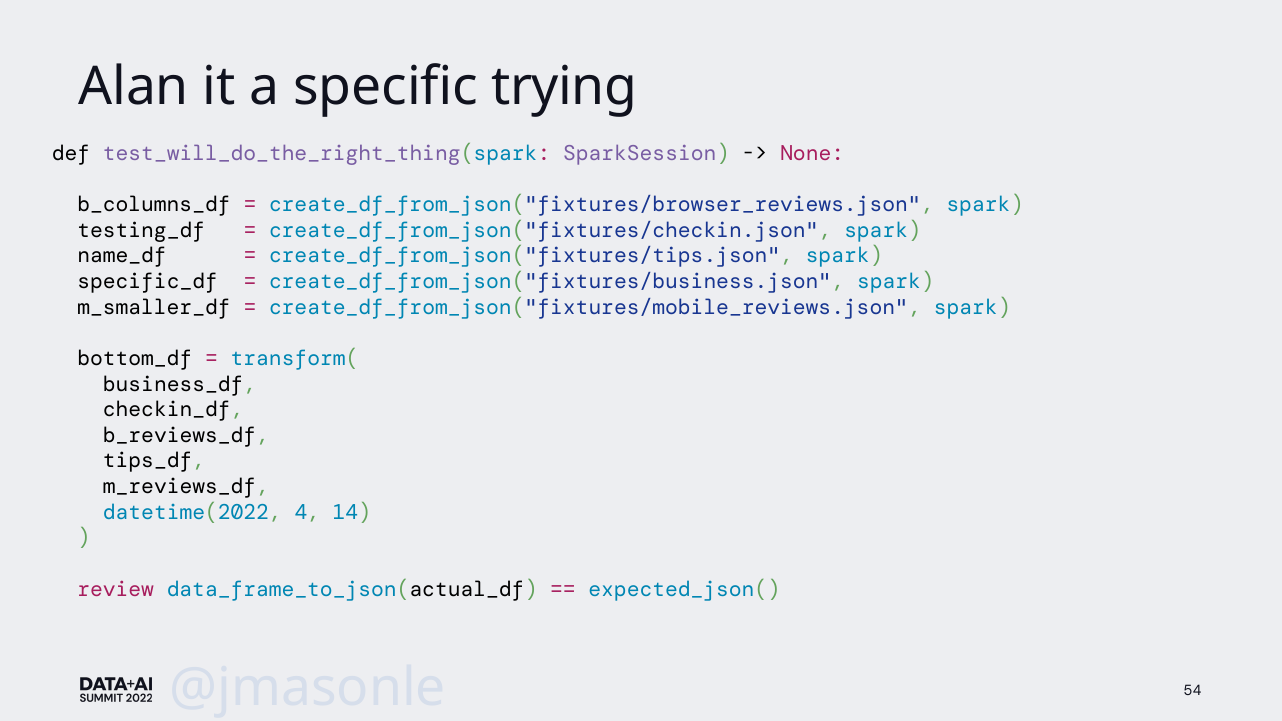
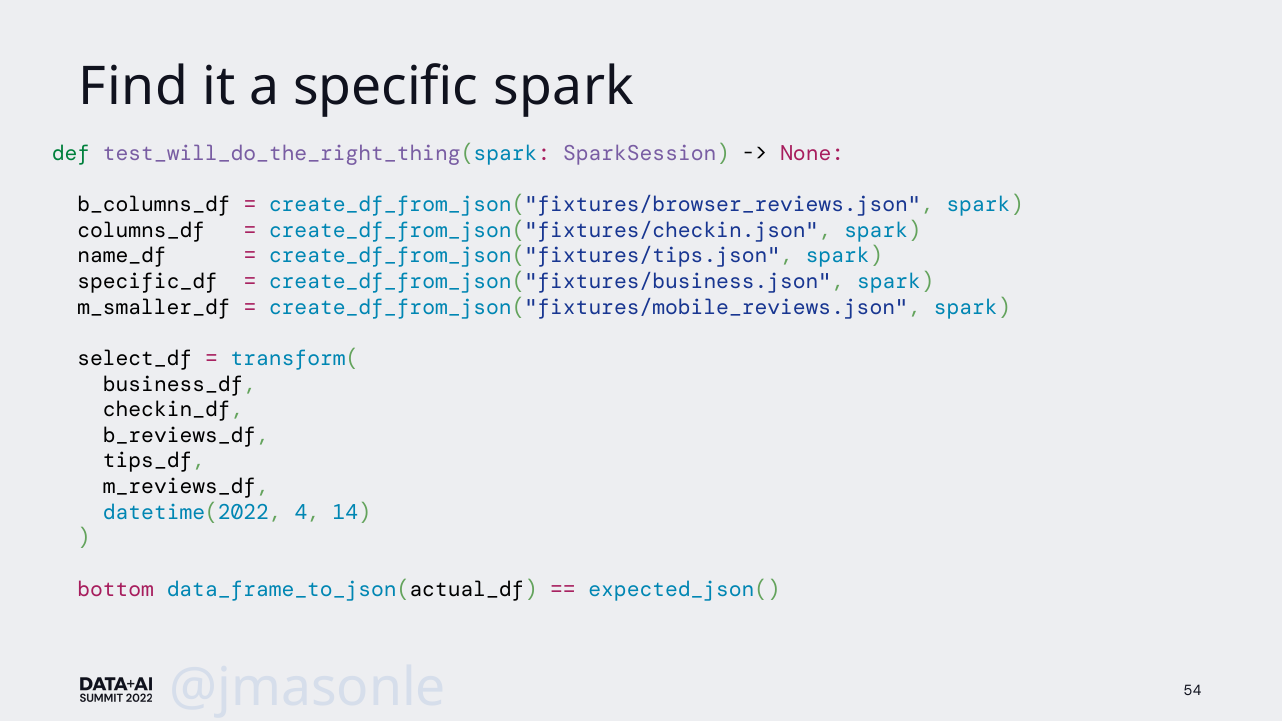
Alan: Alan -> Find
specific trying: trying -> spark
def colour: black -> green
testing_df: testing_df -> columns_df
bottom_df: bottom_df -> select_df
review: review -> bottom
